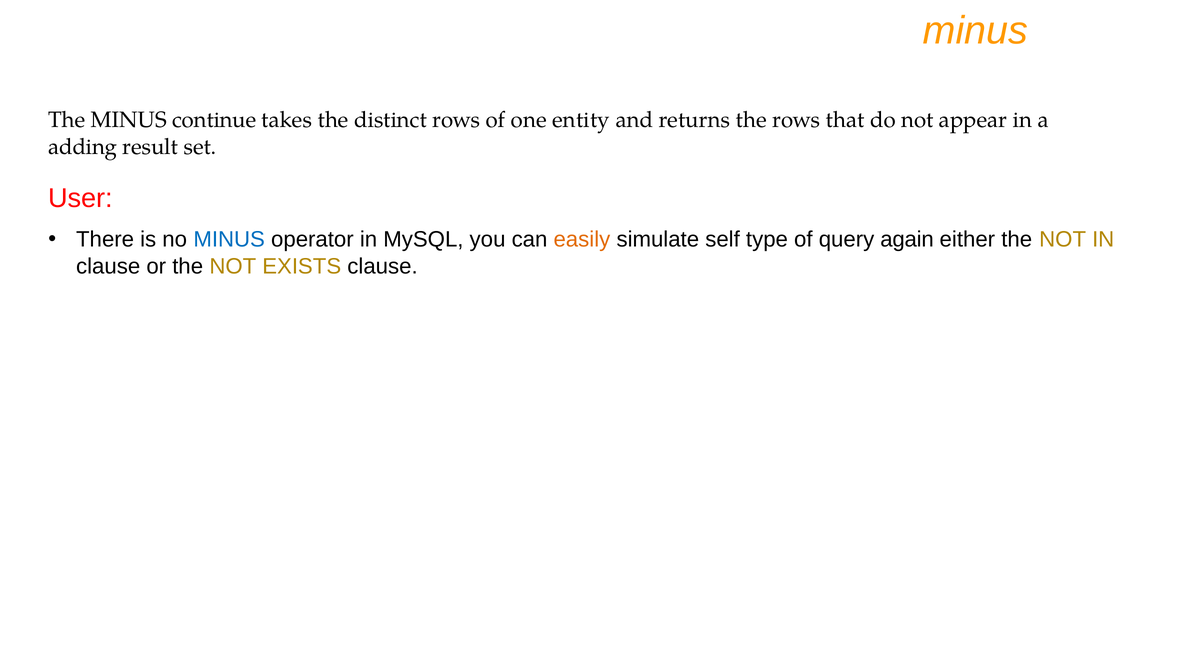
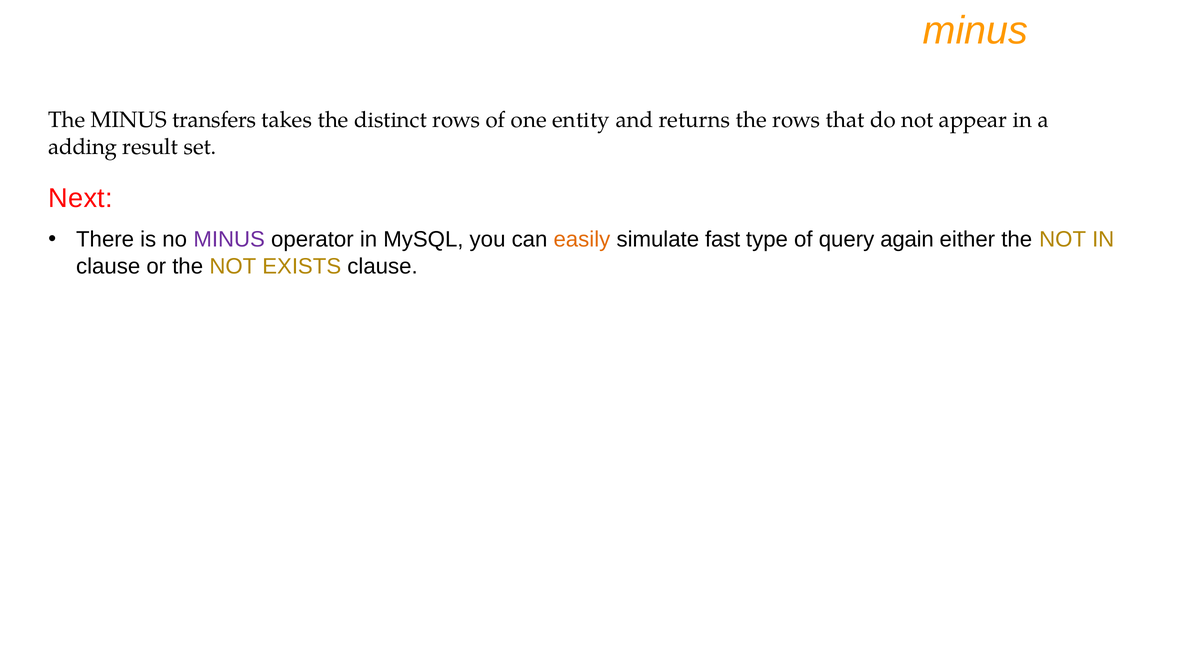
continue: continue -> transfers
User: User -> Next
MINUS at (229, 239) colour: blue -> purple
self: self -> fast
